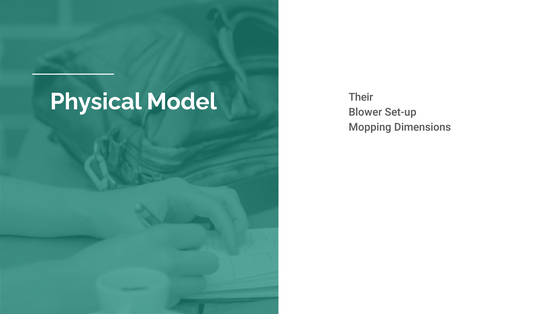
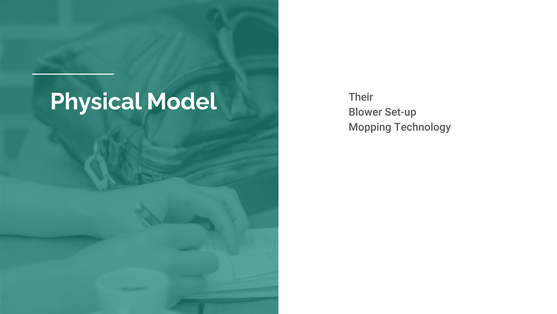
Dimensions: Dimensions -> Technology
